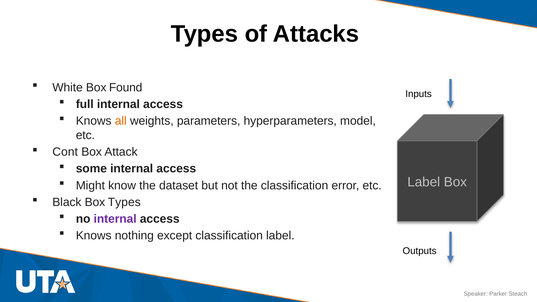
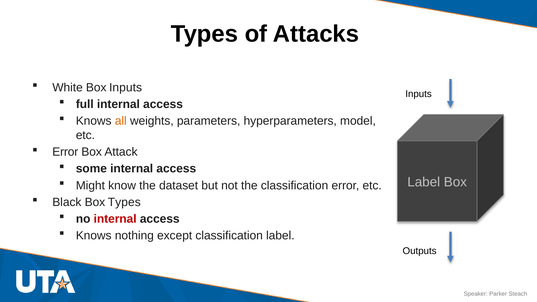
White Box Found: Found -> Inputs
Cont at (65, 152): Cont -> Error
internal at (115, 219) colour: purple -> red
